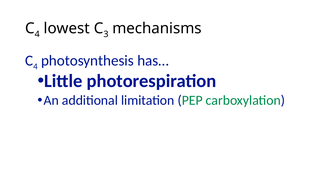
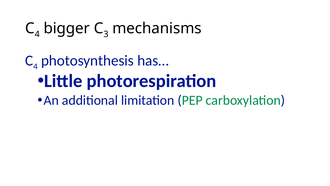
lowest: lowest -> bigger
